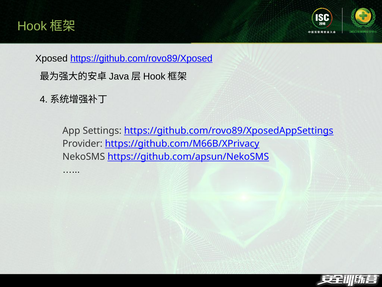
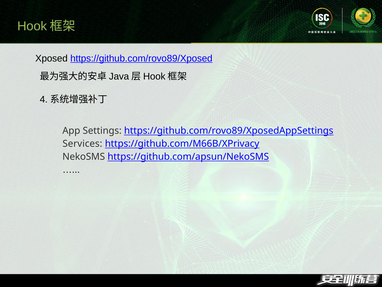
Provider: Provider -> Services
